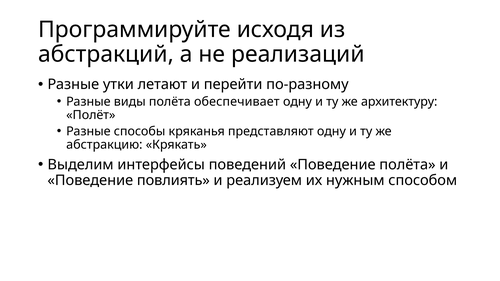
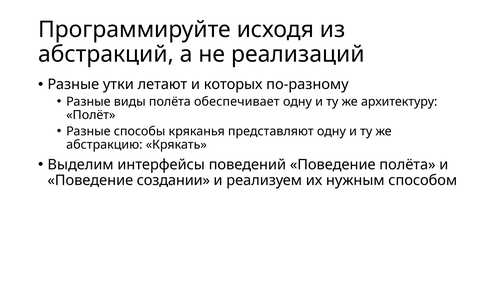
перейти: перейти -> которых
повлиять: повлиять -> создании
